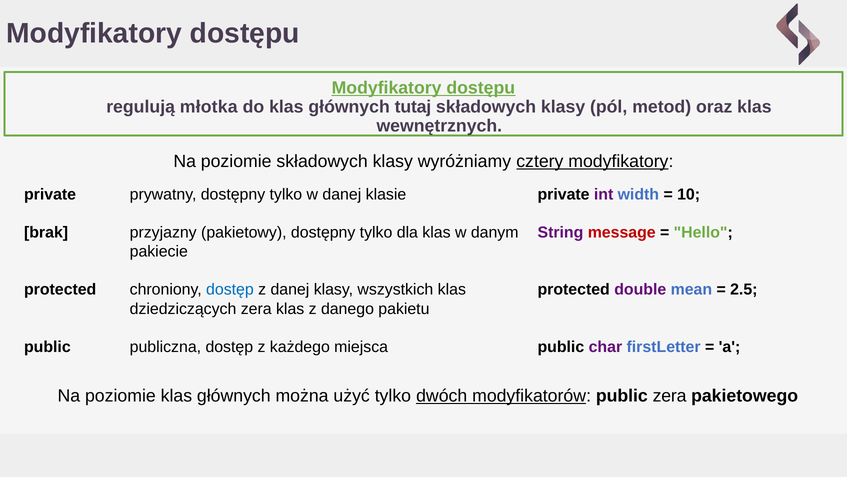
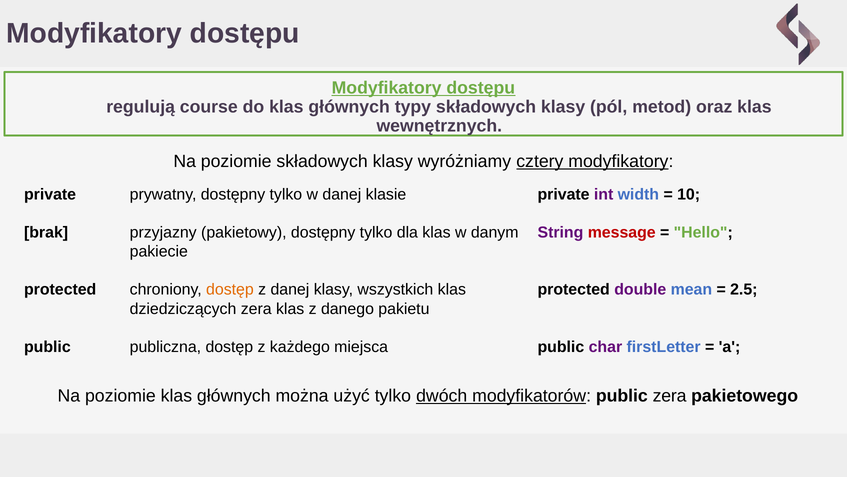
młotka: młotka -> course
tutaj: tutaj -> typy
dostęp at (230, 289) colour: blue -> orange
